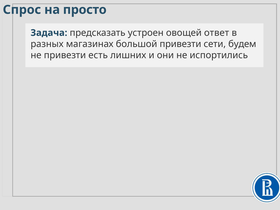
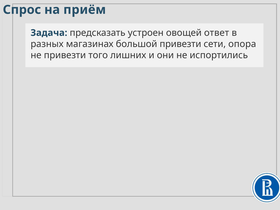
просто: просто -> приём
будем: будем -> опора
есть: есть -> того
